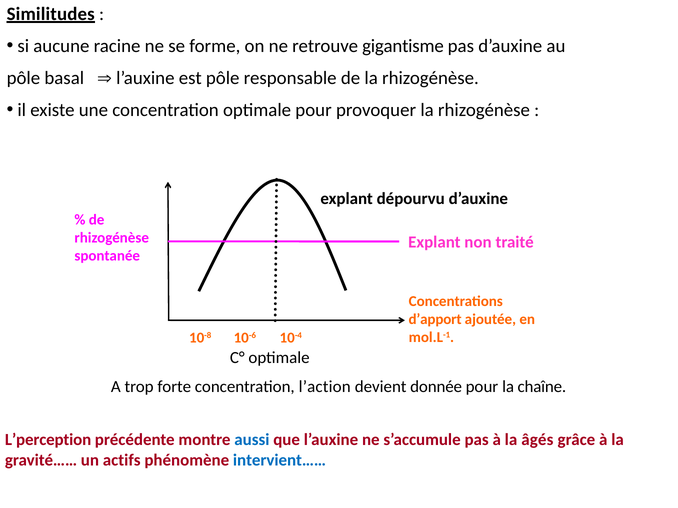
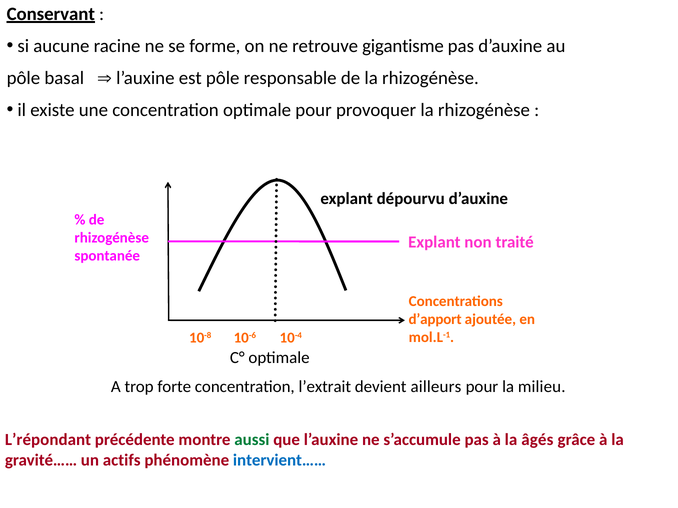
Similitudes: Similitudes -> Conservant
l’action: l’action -> l’extrait
donnée: donnée -> ailleurs
chaîne: chaîne -> milieu
L’perception: L’perception -> L’répondant
aussi colour: blue -> green
